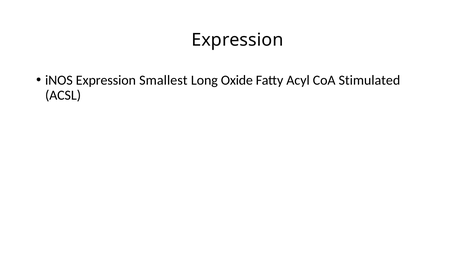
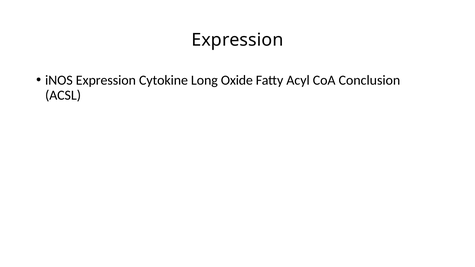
Smallest: Smallest -> Cytokine
Stimulated: Stimulated -> Conclusion
